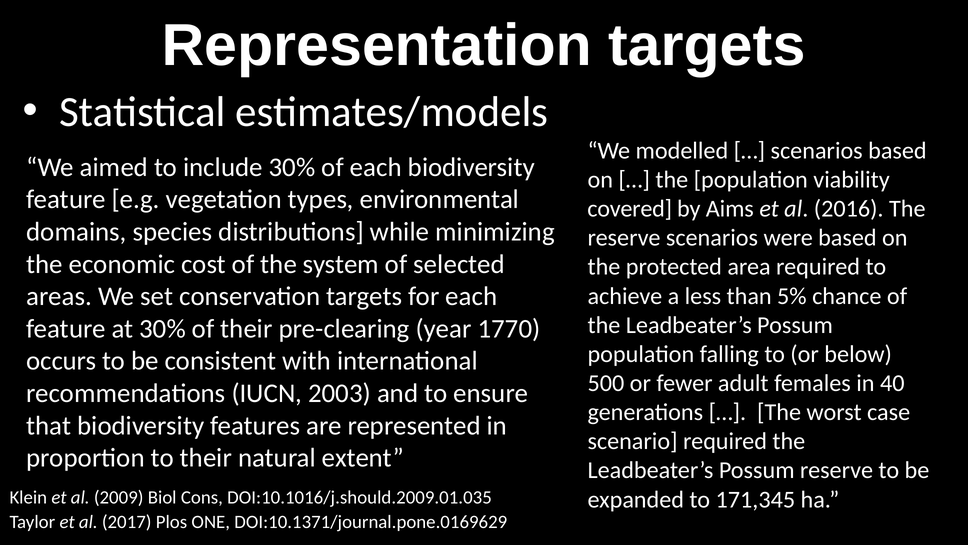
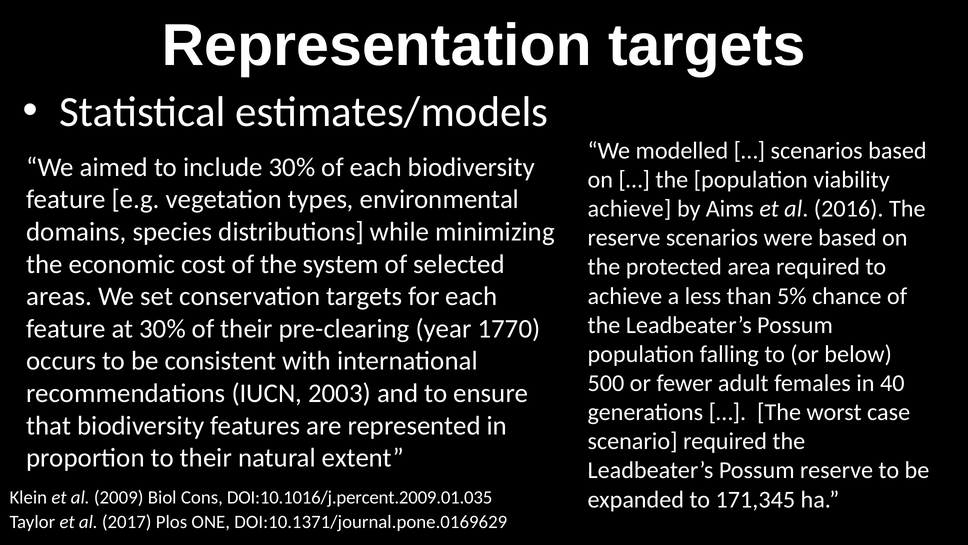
covered at (630, 209): covered -> achieve
DOI:10.1016/j.should.2009.01.035: DOI:10.1016/j.should.2009.01.035 -> DOI:10.1016/j.percent.2009.01.035
